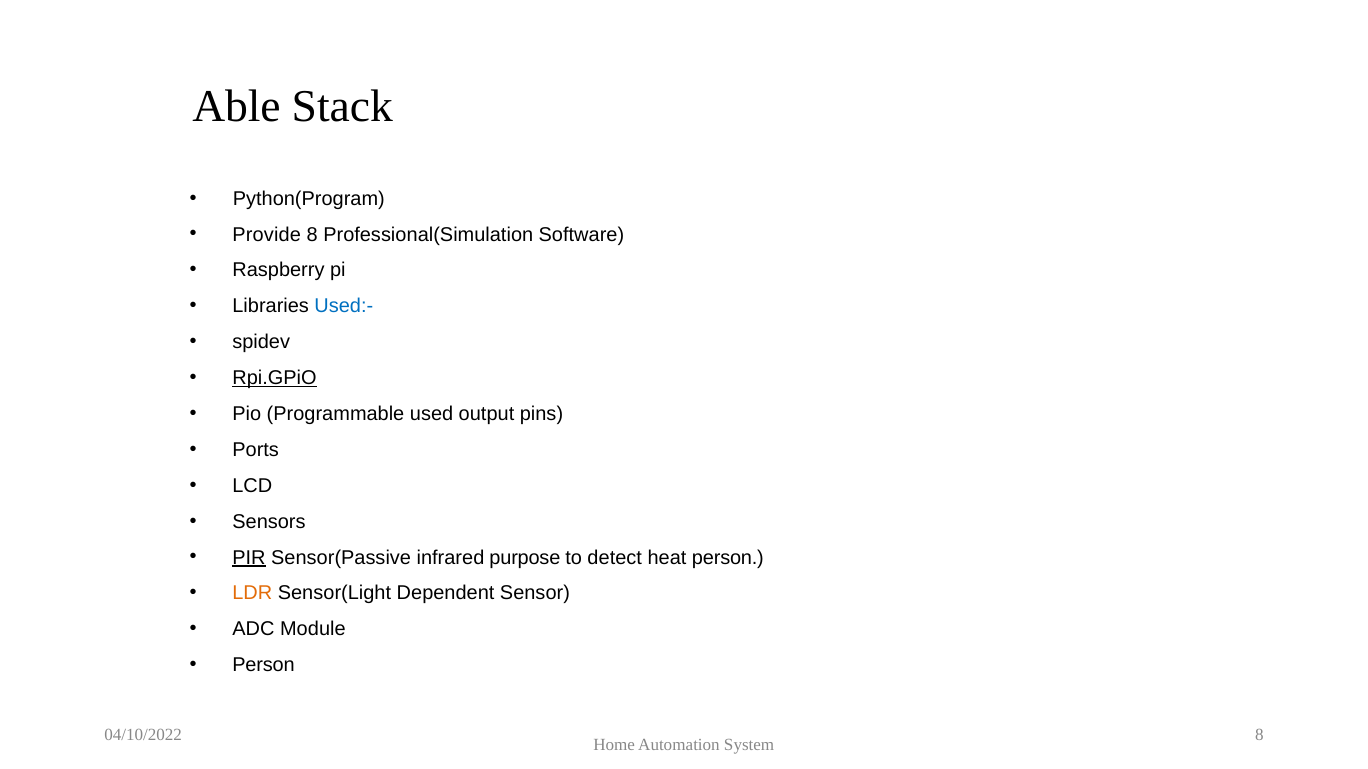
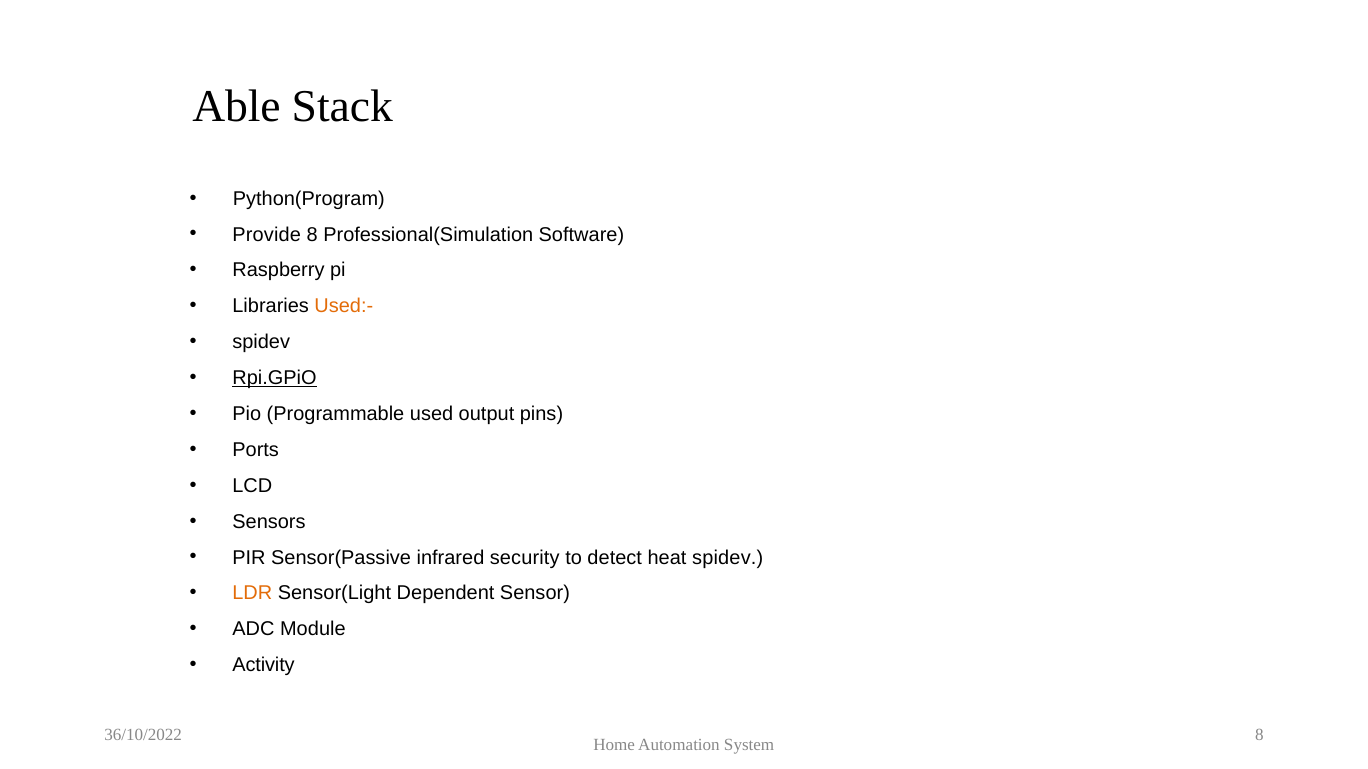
Used:- colour: blue -> orange
PIR underline: present -> none
purpose: purpose -> security
heat person: person -> spidev
Person at (264, 666): Person -> Activity
04/10/2022: 04/10/2022 -> 36/10/2022
